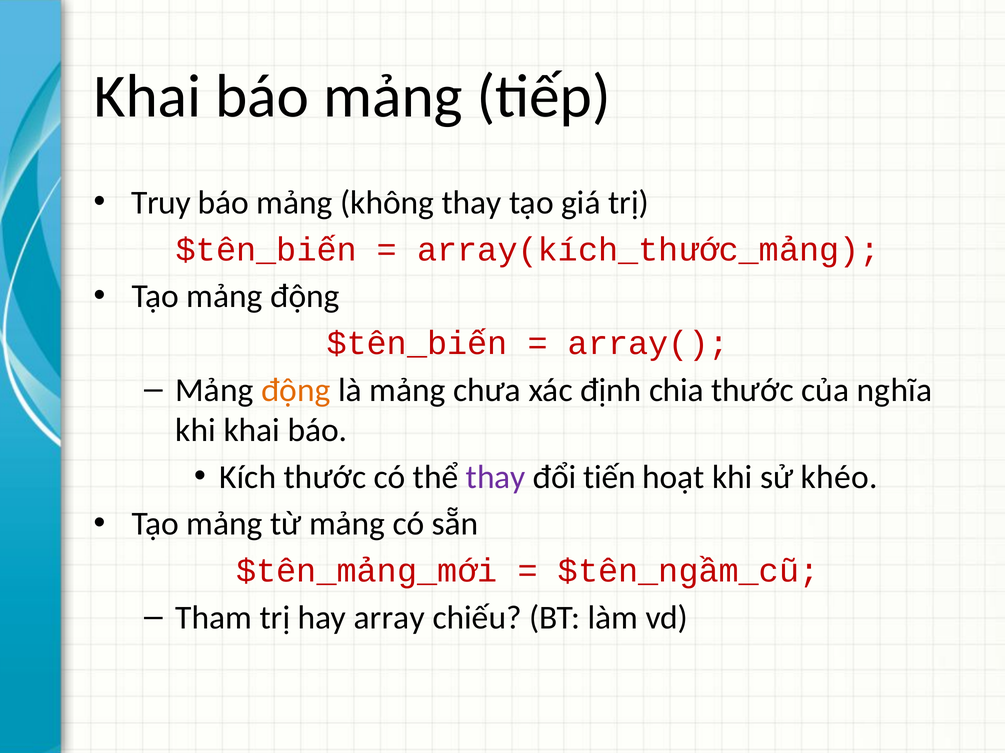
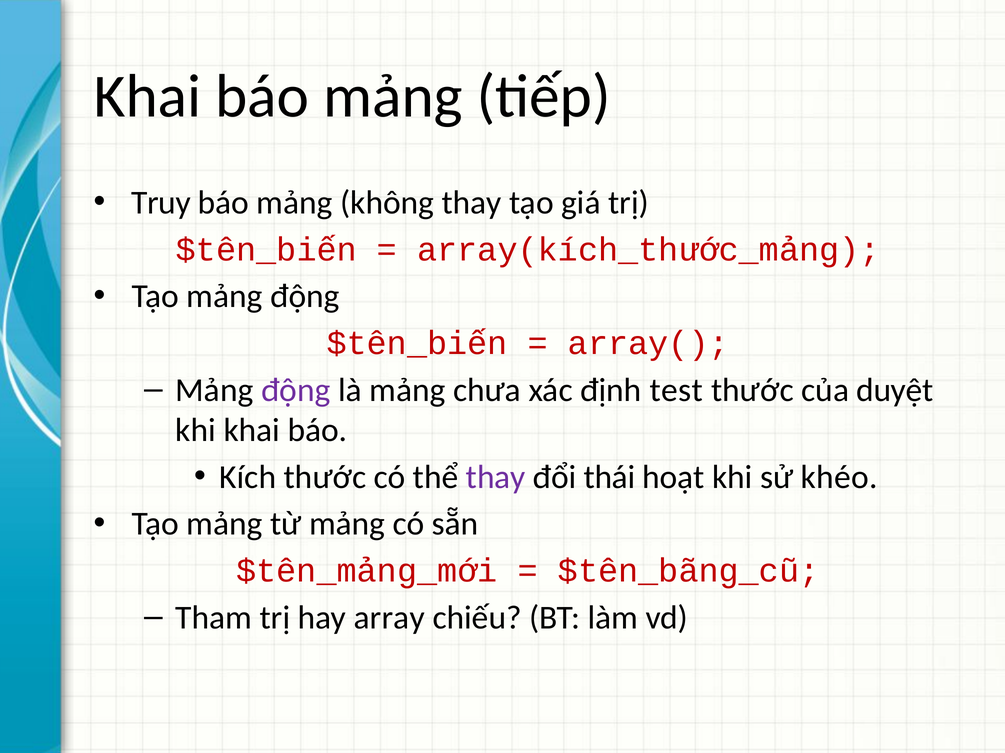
động at (296, 390) colour: orange -> purple
chia: chia -> test
nghĩa: nghĩa -> duyệt
tiến: tiến -> thái
$tên_ngầm_cũ: $tên_ngầm_cũ -> $tên_bãng_cũ
